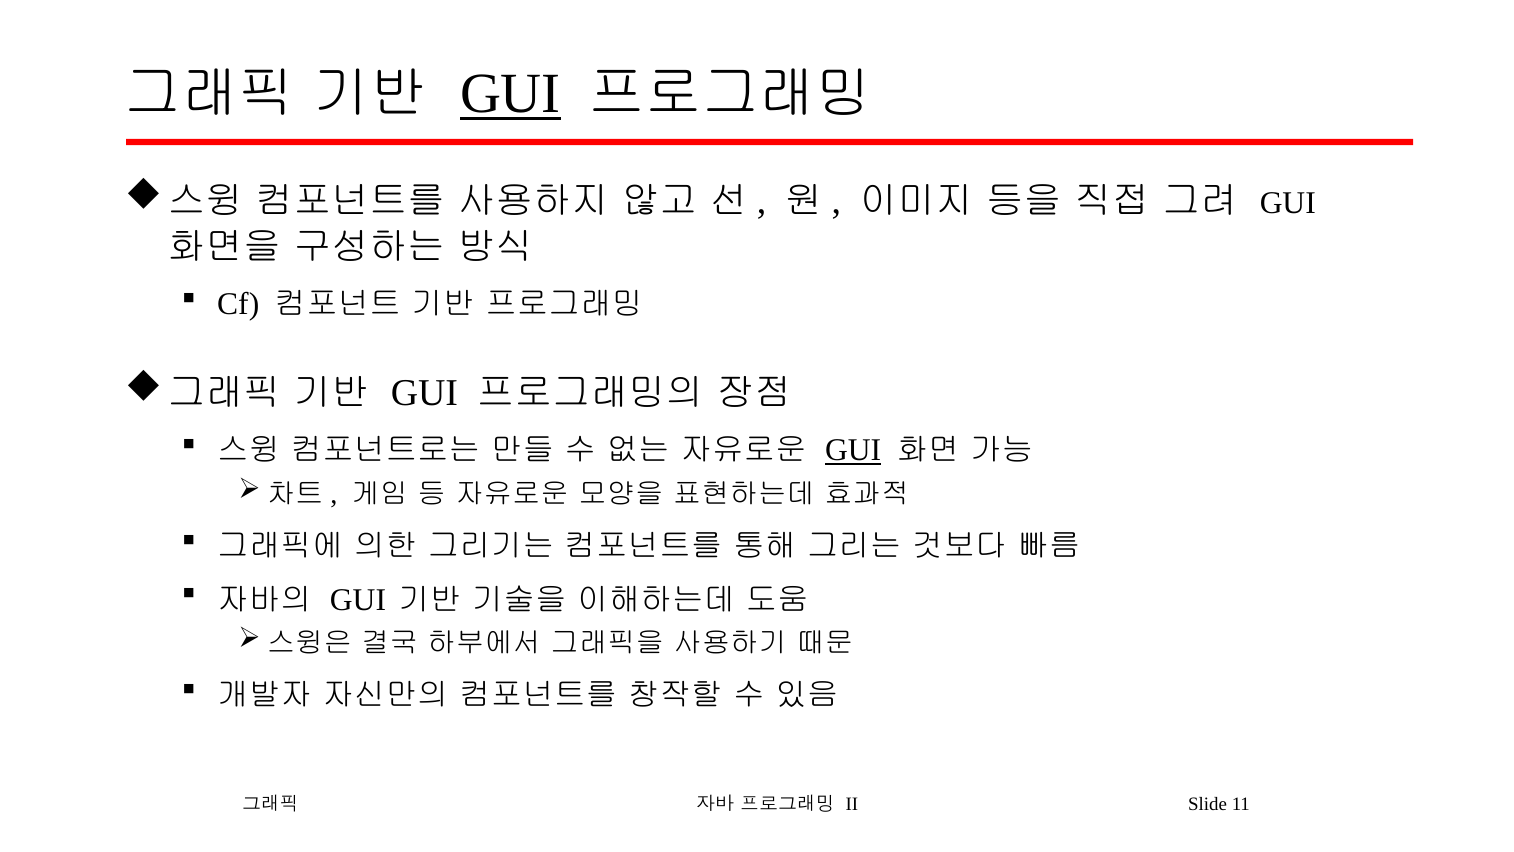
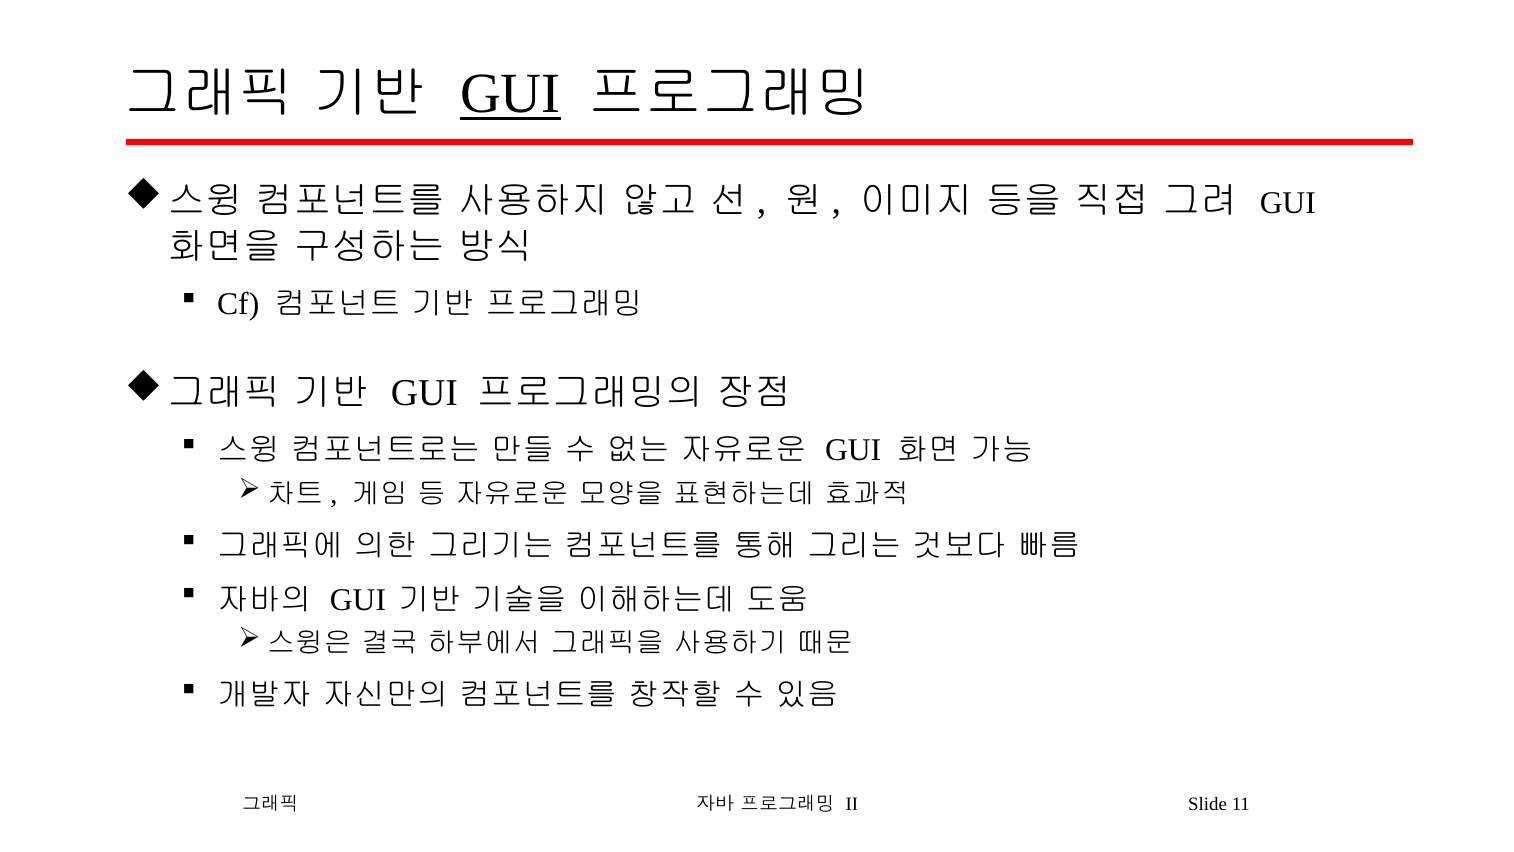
GUI at (853, 450) underline: present -> none
